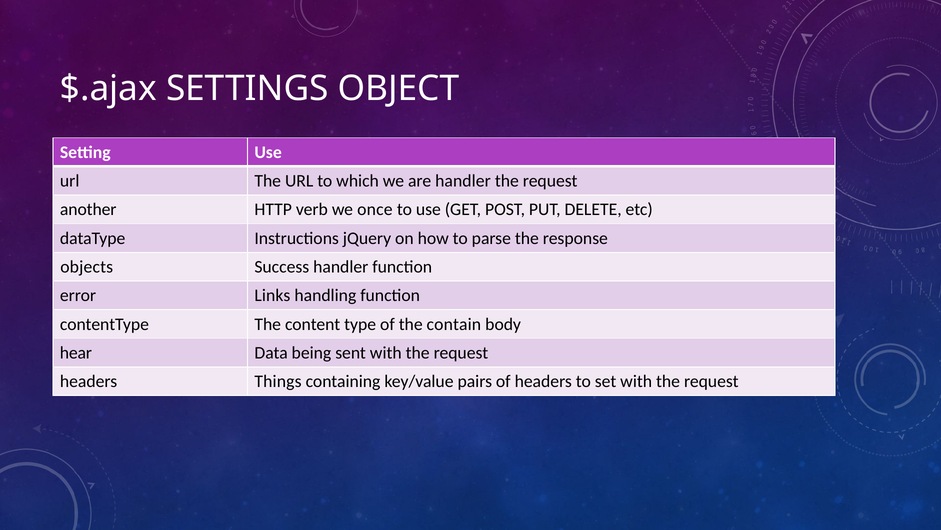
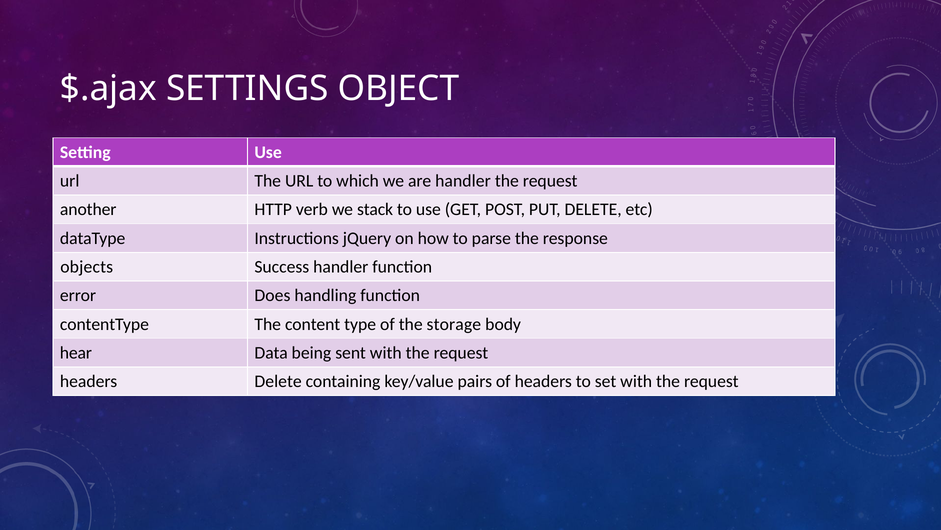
once: once -> stack
Links: Links -> Does
contain: contain -> storage
headers Things: Things -> Delete
